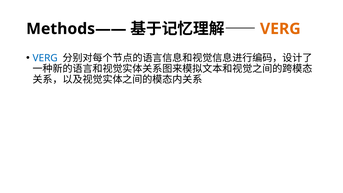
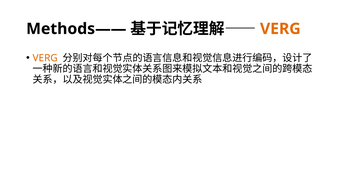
VERG at (45, 58) colour: blue -> orange
